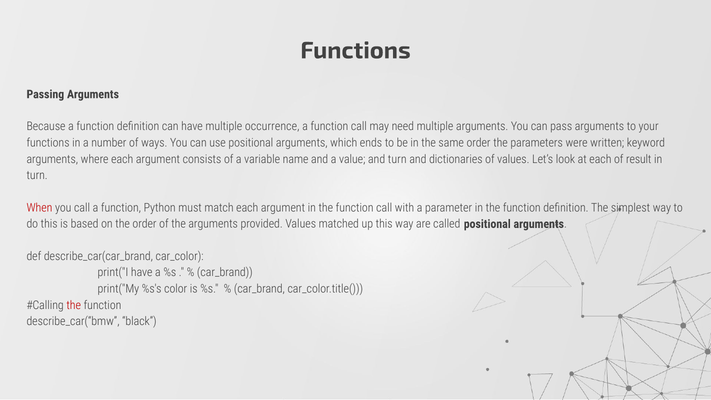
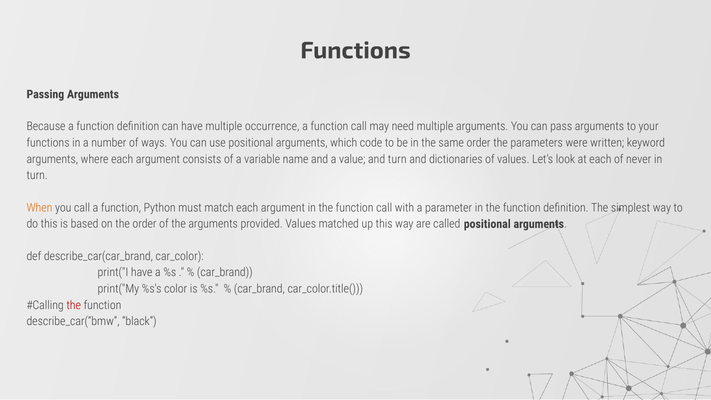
ends: ends -> code
result: result -> never
When colour: red -> orange
